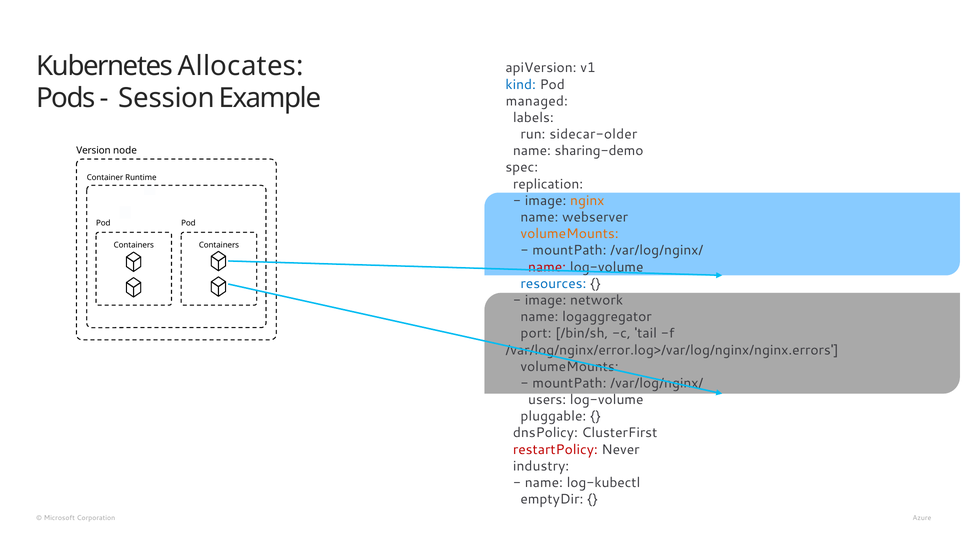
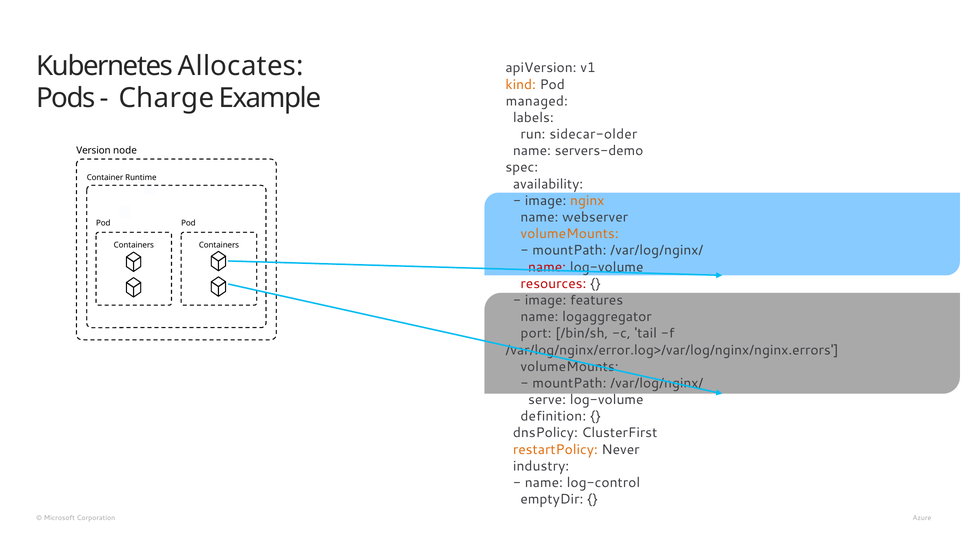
kind colour: blue -> orange
Session: Session -> Charge
sharing-demo: sharing-demo -> servers-demo
replication: replication -> availability
resources colour: blue -> red
network: network -> features
users: users -> serve
pluggable: pluggable -> definition
restartPolicy colour: red -> orange
log-kubectl: log-kubectl -> log-control
